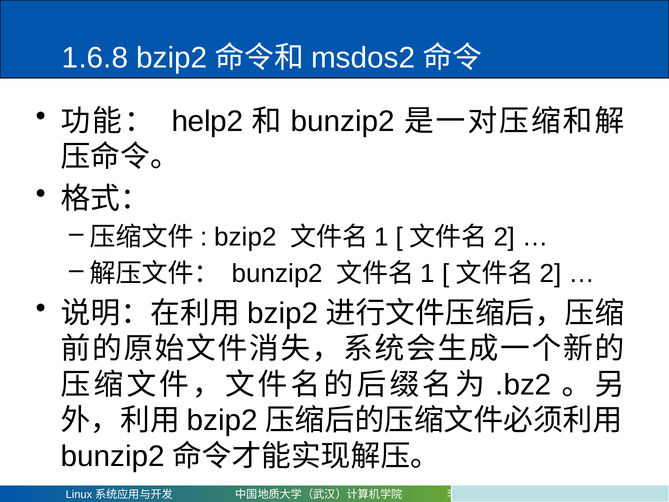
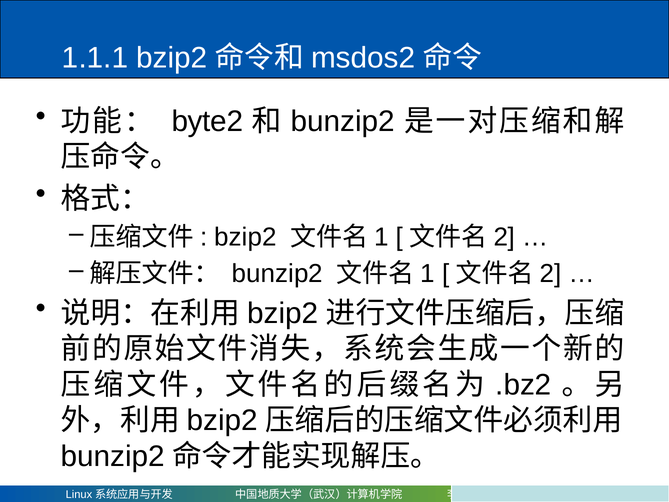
1.6.8: 1.6.8 -> 1.1.1
help2: help2 -> byte2
